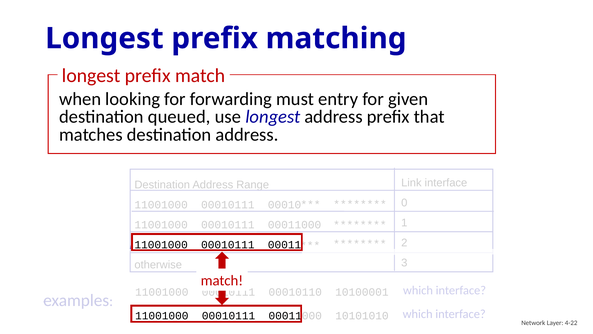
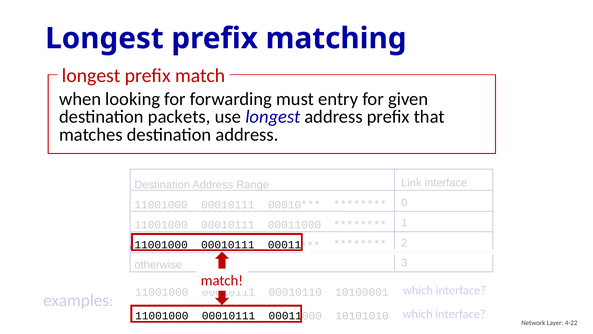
queued: queued -> packets
